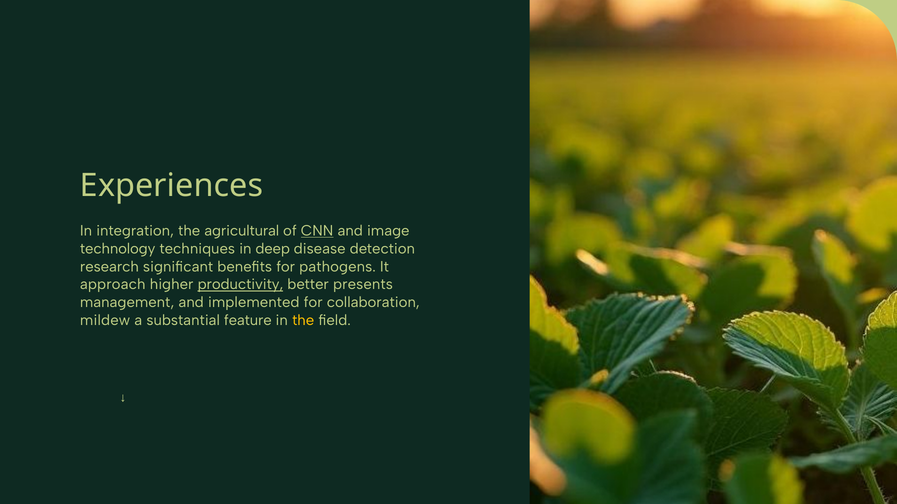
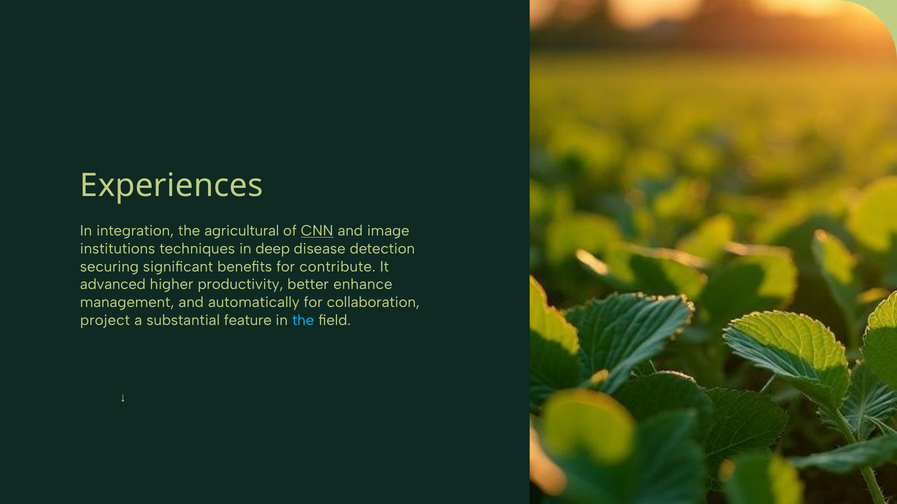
technology: technology -> institutions
research: research -> securing
pathogens: pathogens -> contribute
approach: approach -> advanced
productivity underline: present -> none
presents: presents -> enhance
implemented: implemented -> automatically
mildew: mildew -> project
the at (303, 321) colour: yellow -> light blue
